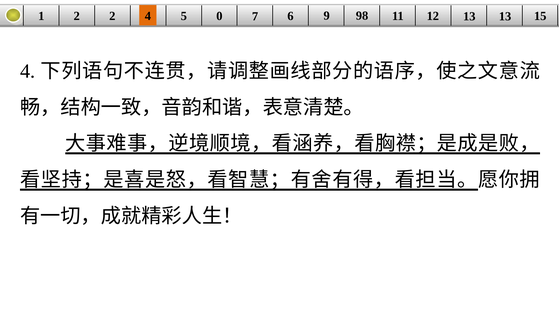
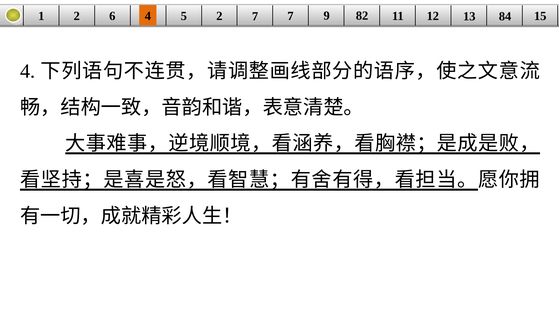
2 2: 2 -> 6
5 0: 0 -> 2
7 6: 6 -> 7
98: 98 -> 82
13 13: 13 -> 84
